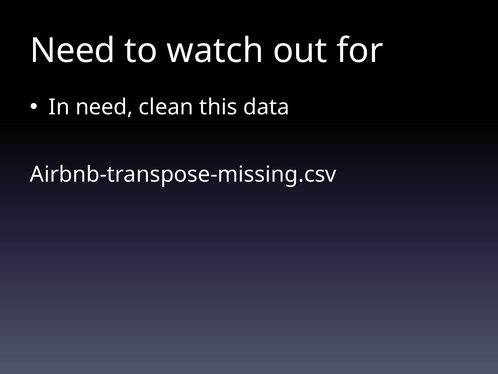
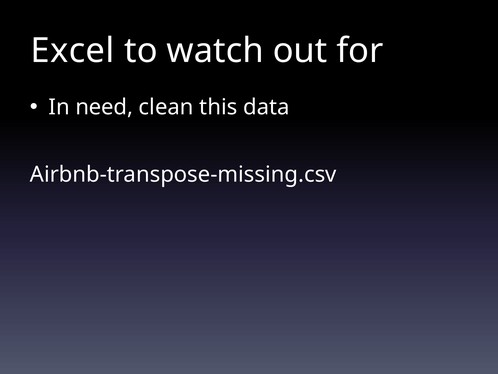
Need at (73, 51): Need -> Excel
